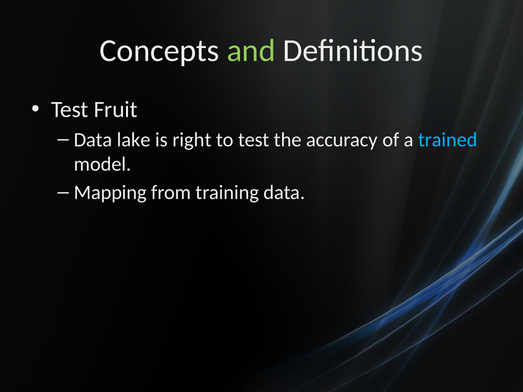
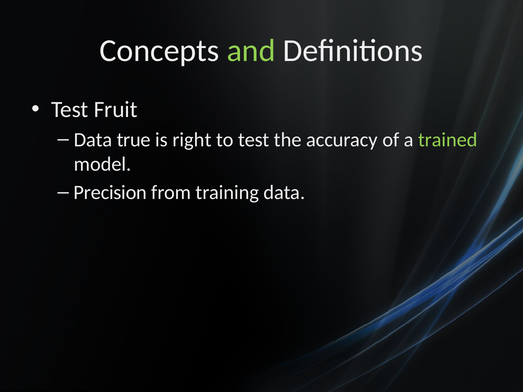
lake: lake -> true
trained colour: light blue -> light green
Mapping: Mapping -> Precision
